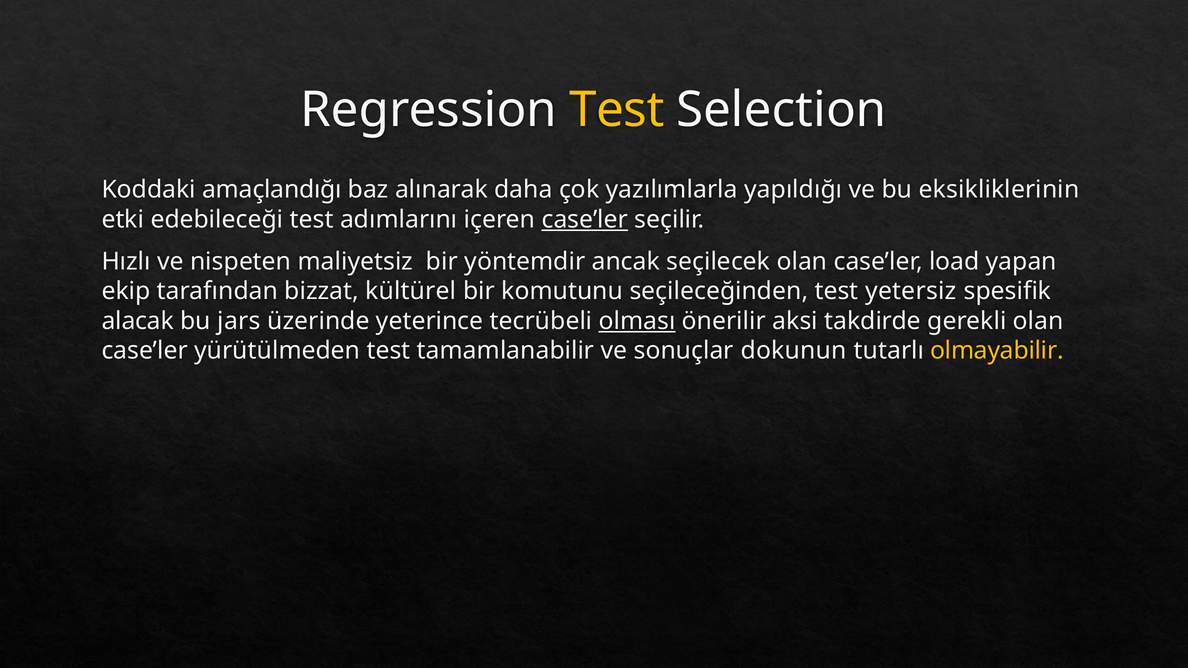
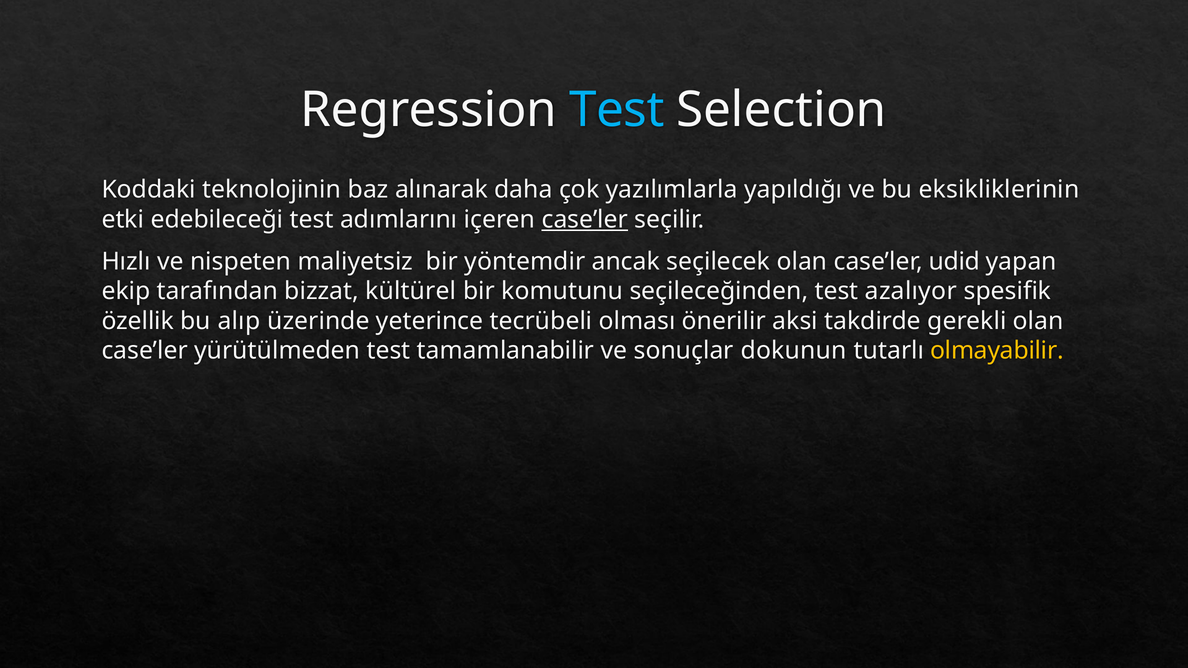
Test at (617, 110) colour: yellow -> light blue
amaçlandığı: amaçlandığı -> teknolojinin
load: load -> udid
yetersiz: yetersiz -> azalıyor
alacak: alacak -> özellik
jars: jars -> alıp
olması underline: present -> none
